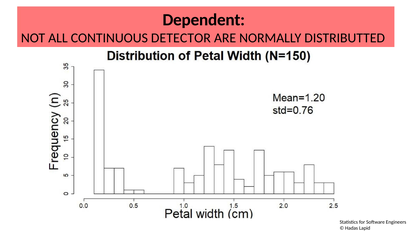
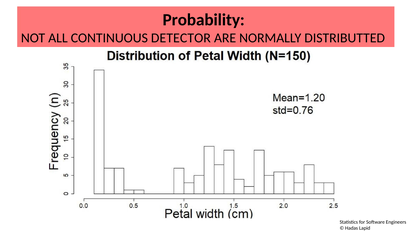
Dependent: Dependent -> Probability
